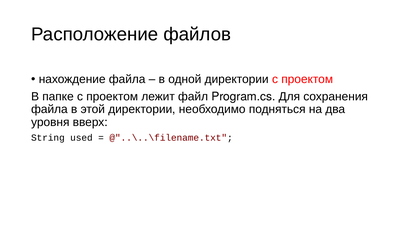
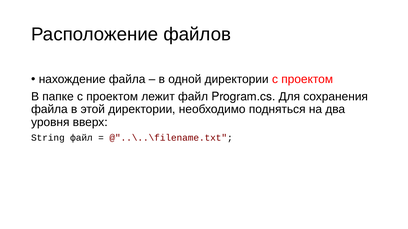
String used: used -> файл
